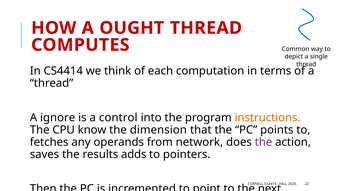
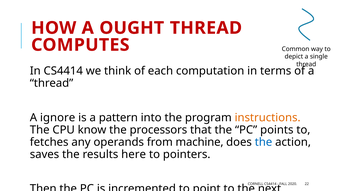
control: control -> pattern
dimension: dimension -> processors
network: network -> machine
the at (264, 142) colour: purple -> blue
adds: adds -> here
